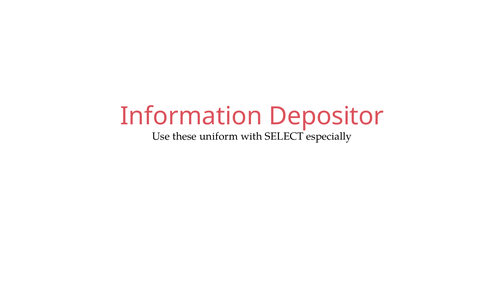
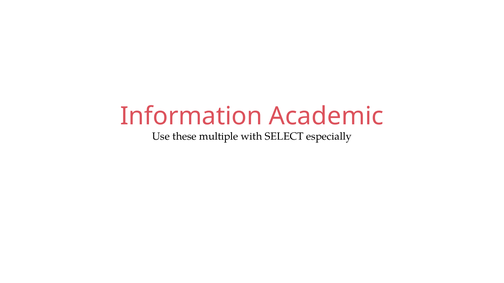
Depositor: Depositor -> Academic
uniform: uniform -> multiple
